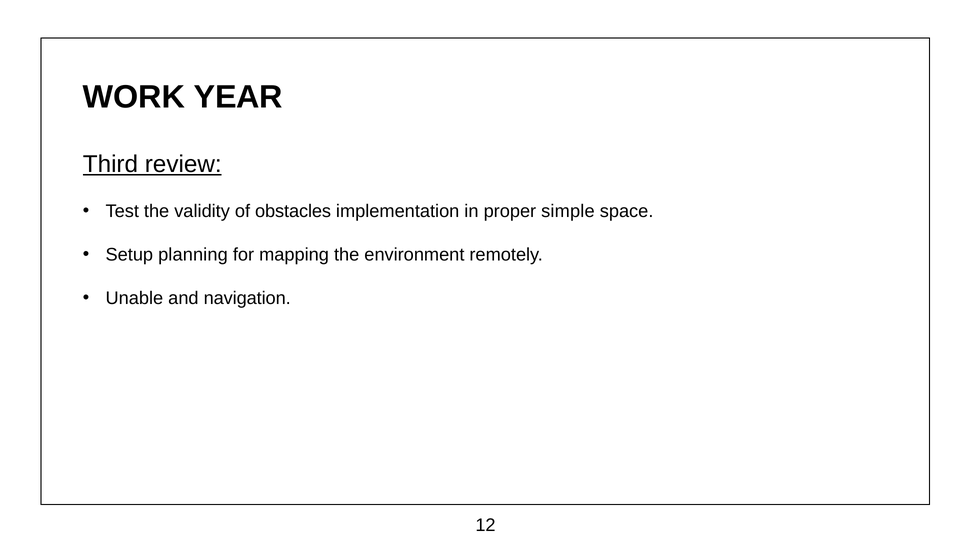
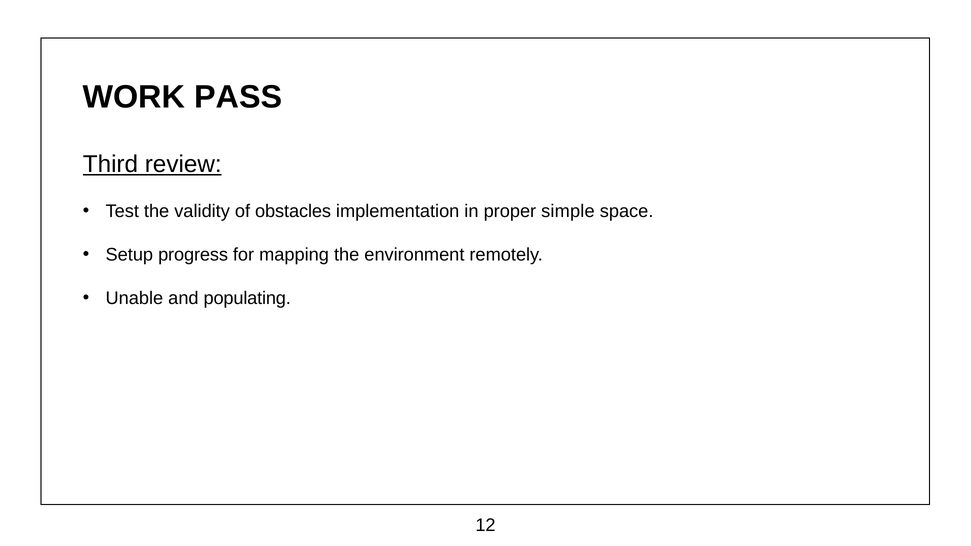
YEAR: YEAR -> PASS
planning: planning -> progress
navigation: navigation -> populating
